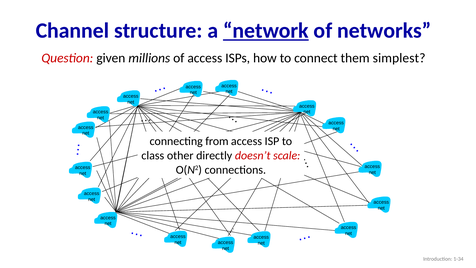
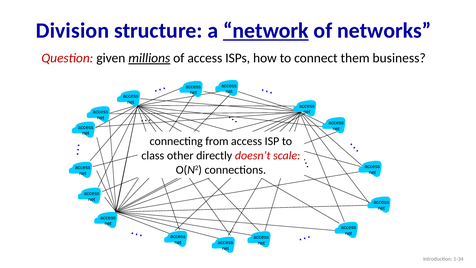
Channel: Channel -> Division
millions underline: none -> present
simplest: simplest -> business
